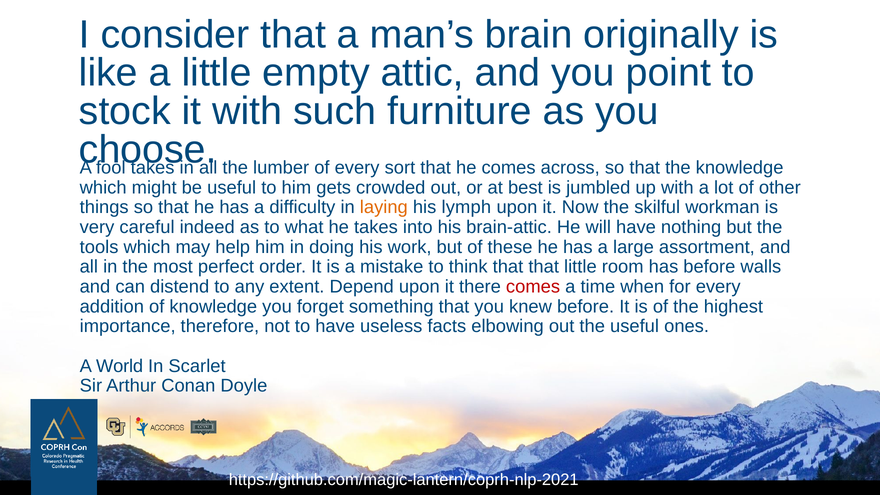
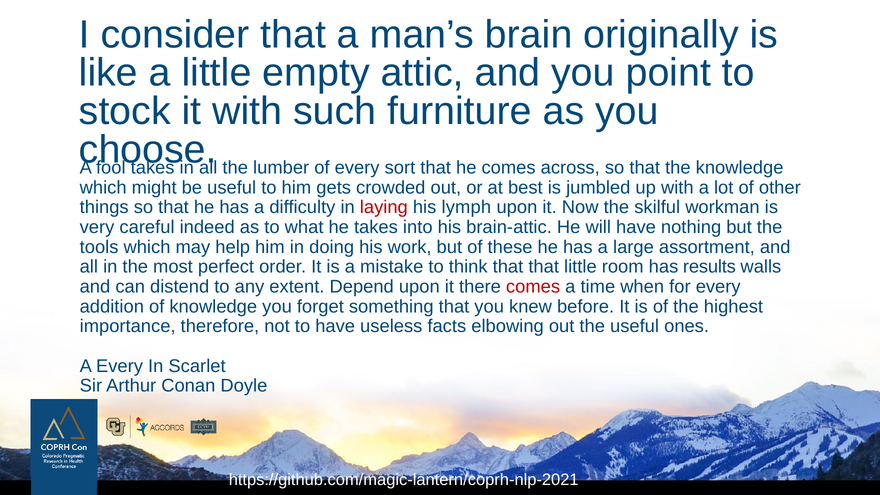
laying colour: orange -> red
has before: before -> results
A World: World -> Every
